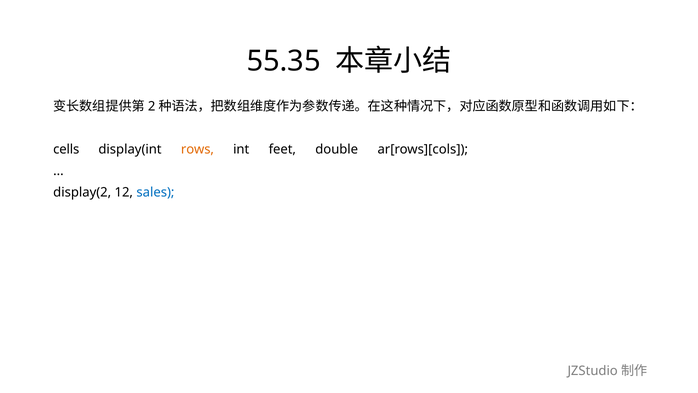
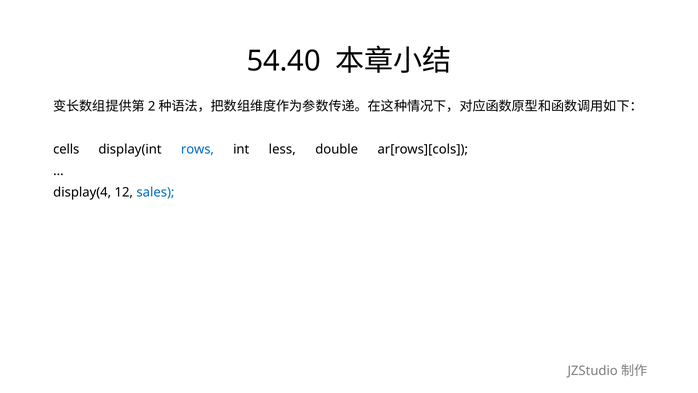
55.35: 55.35 -> 54.40
rows colour: orange -> blue
feet: feet -> less
display(2: display(2 -> display(4
